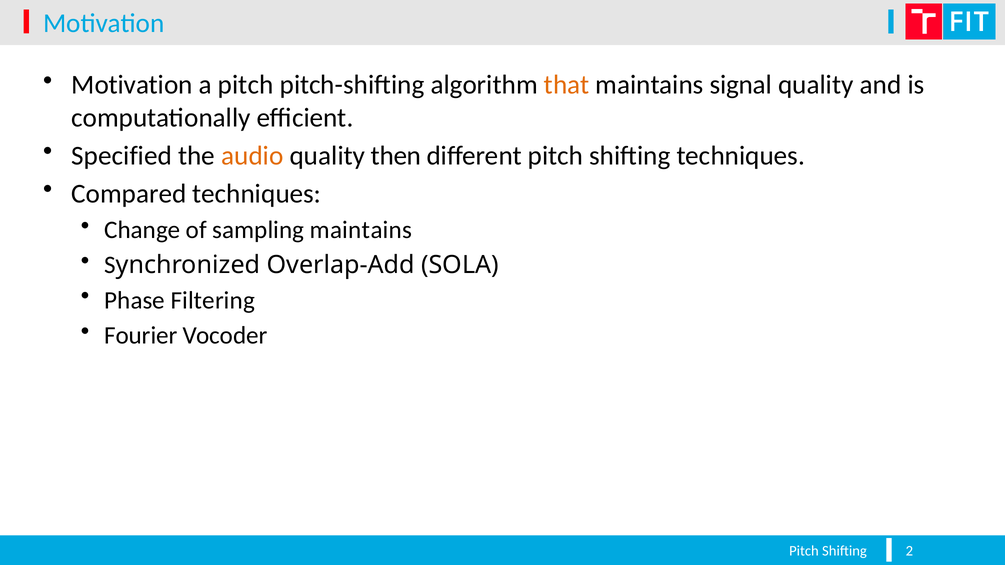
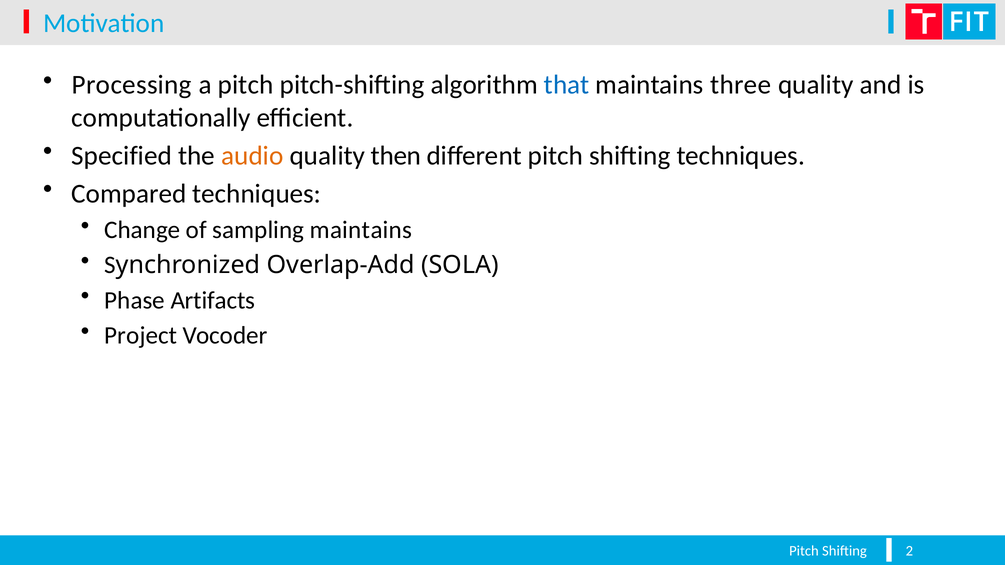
Motivation at (132, 85): Motivation -> Processing
that colour: orange -> blue
signal: signal -> three
Filtering: Filtering -> Artifacts
Fourier: Fourier -> Project
